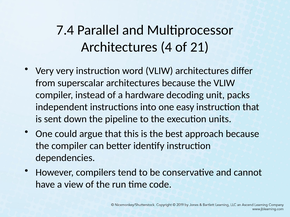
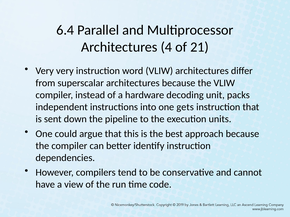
7.4: 7.4 -> 6.4
easy: easy -> gets
